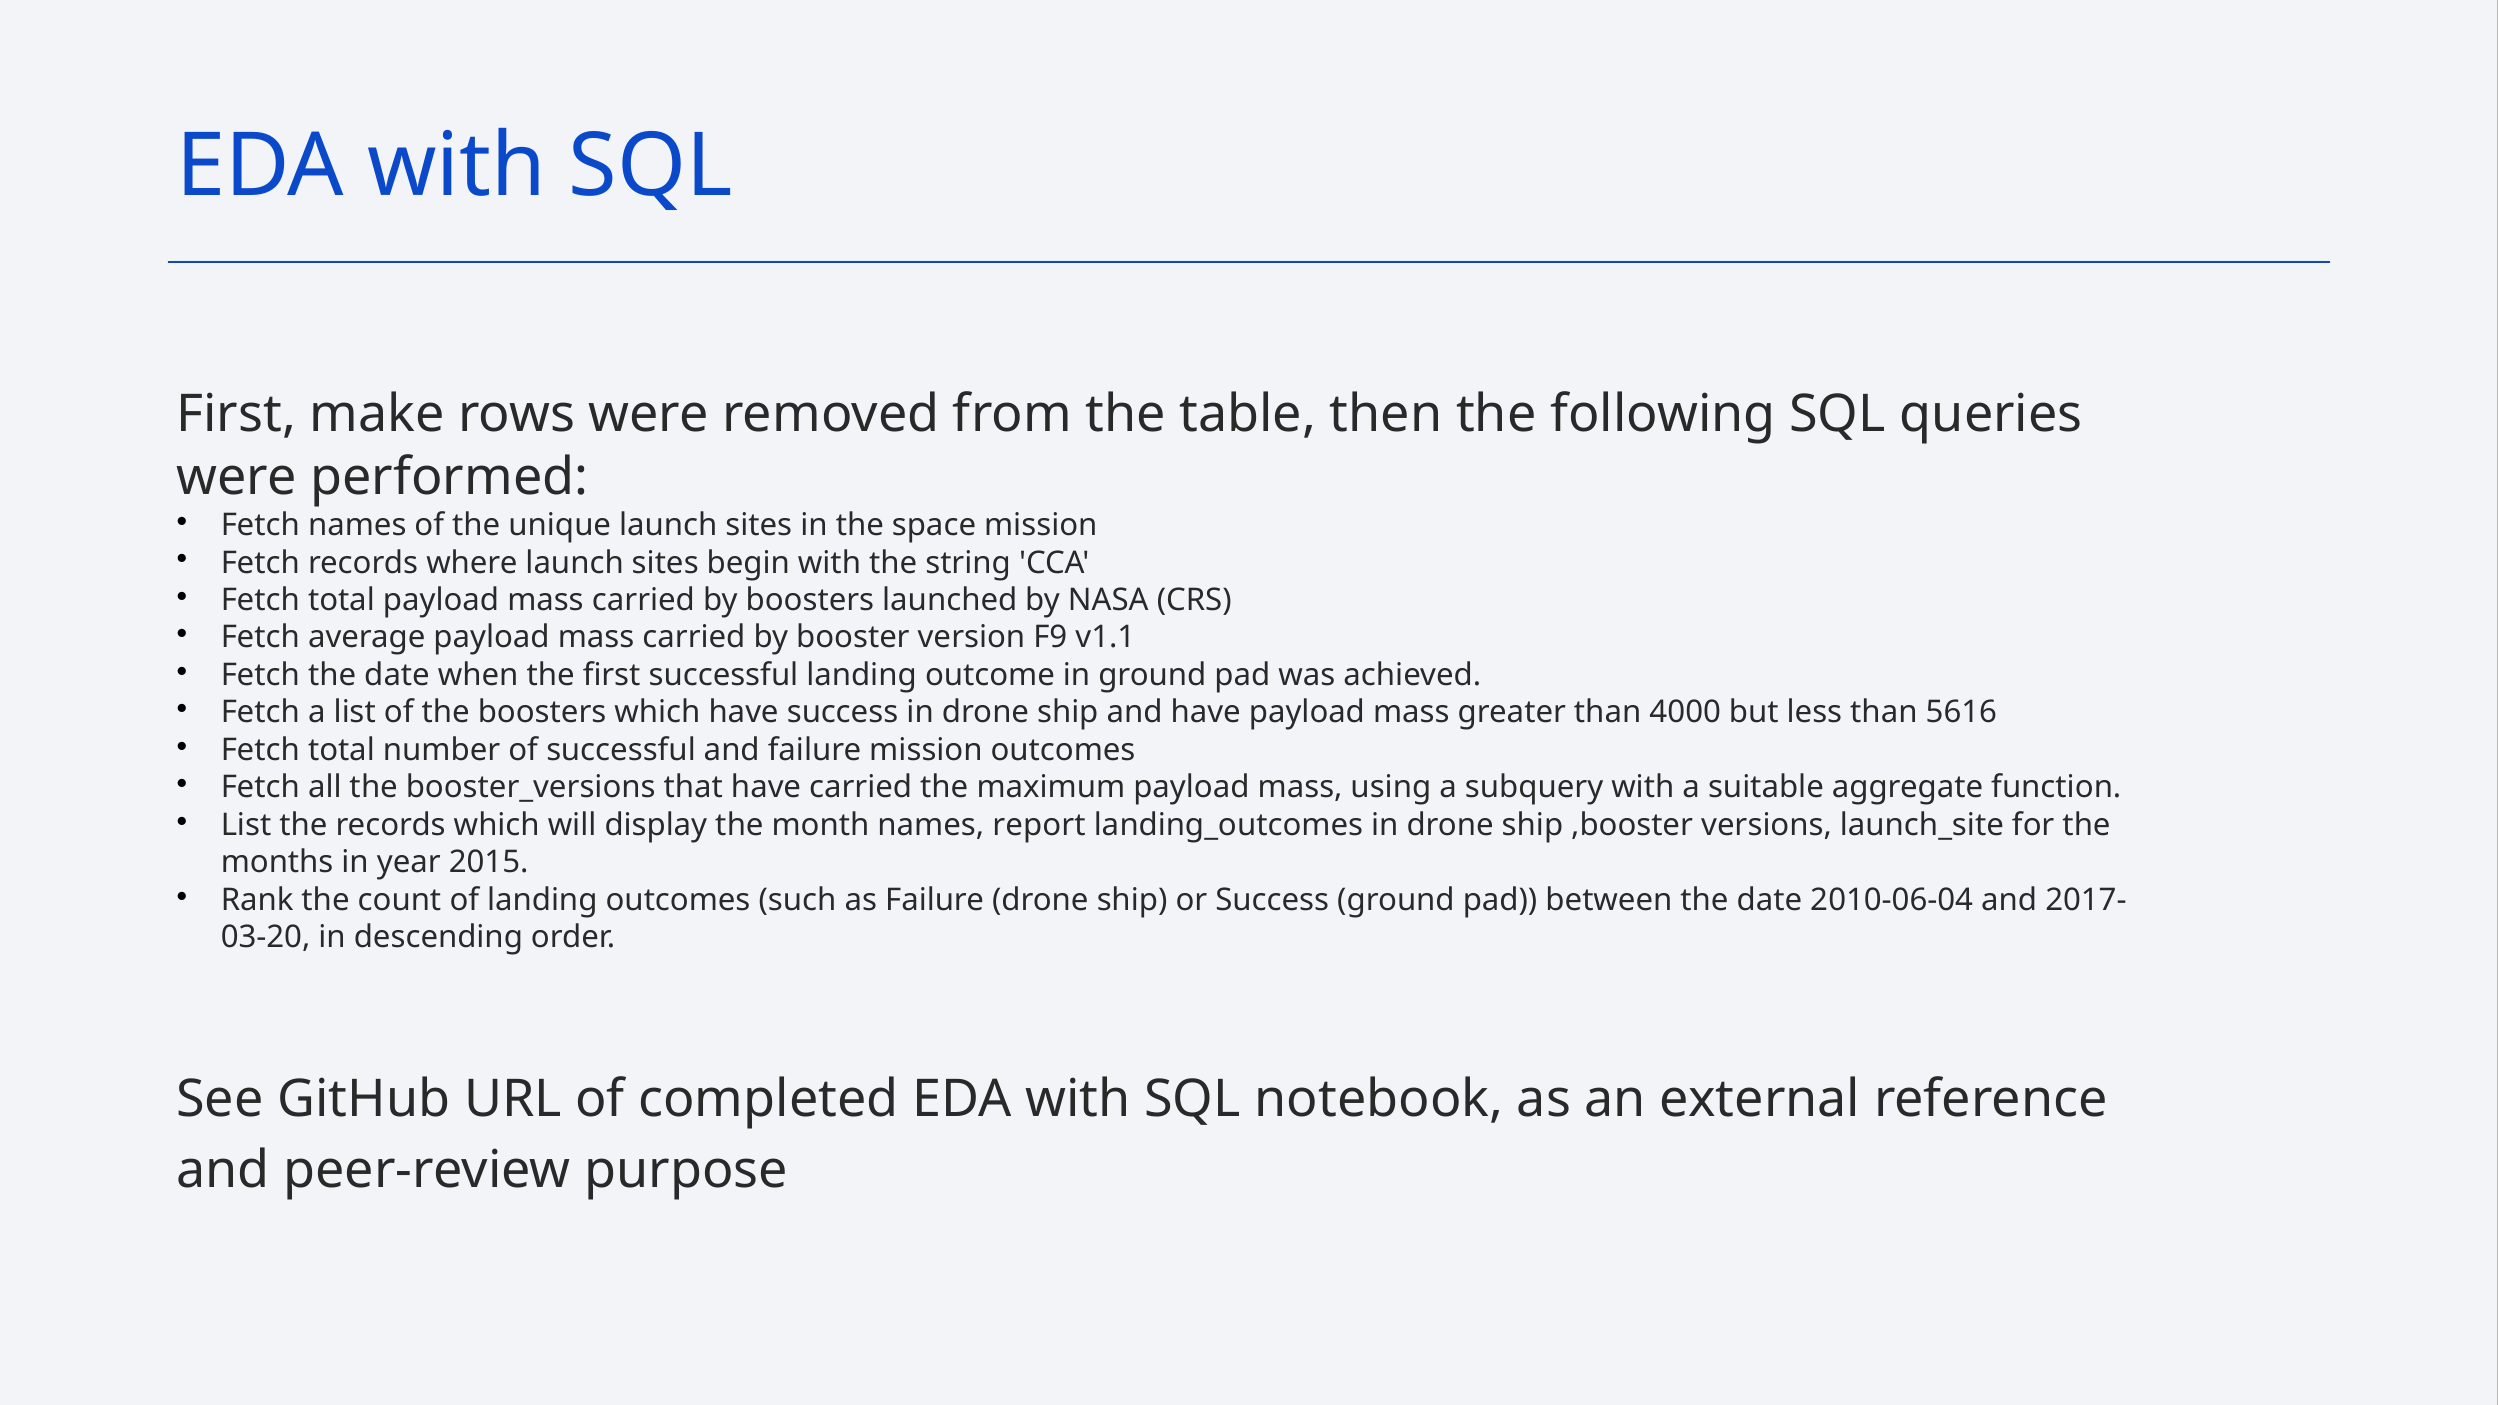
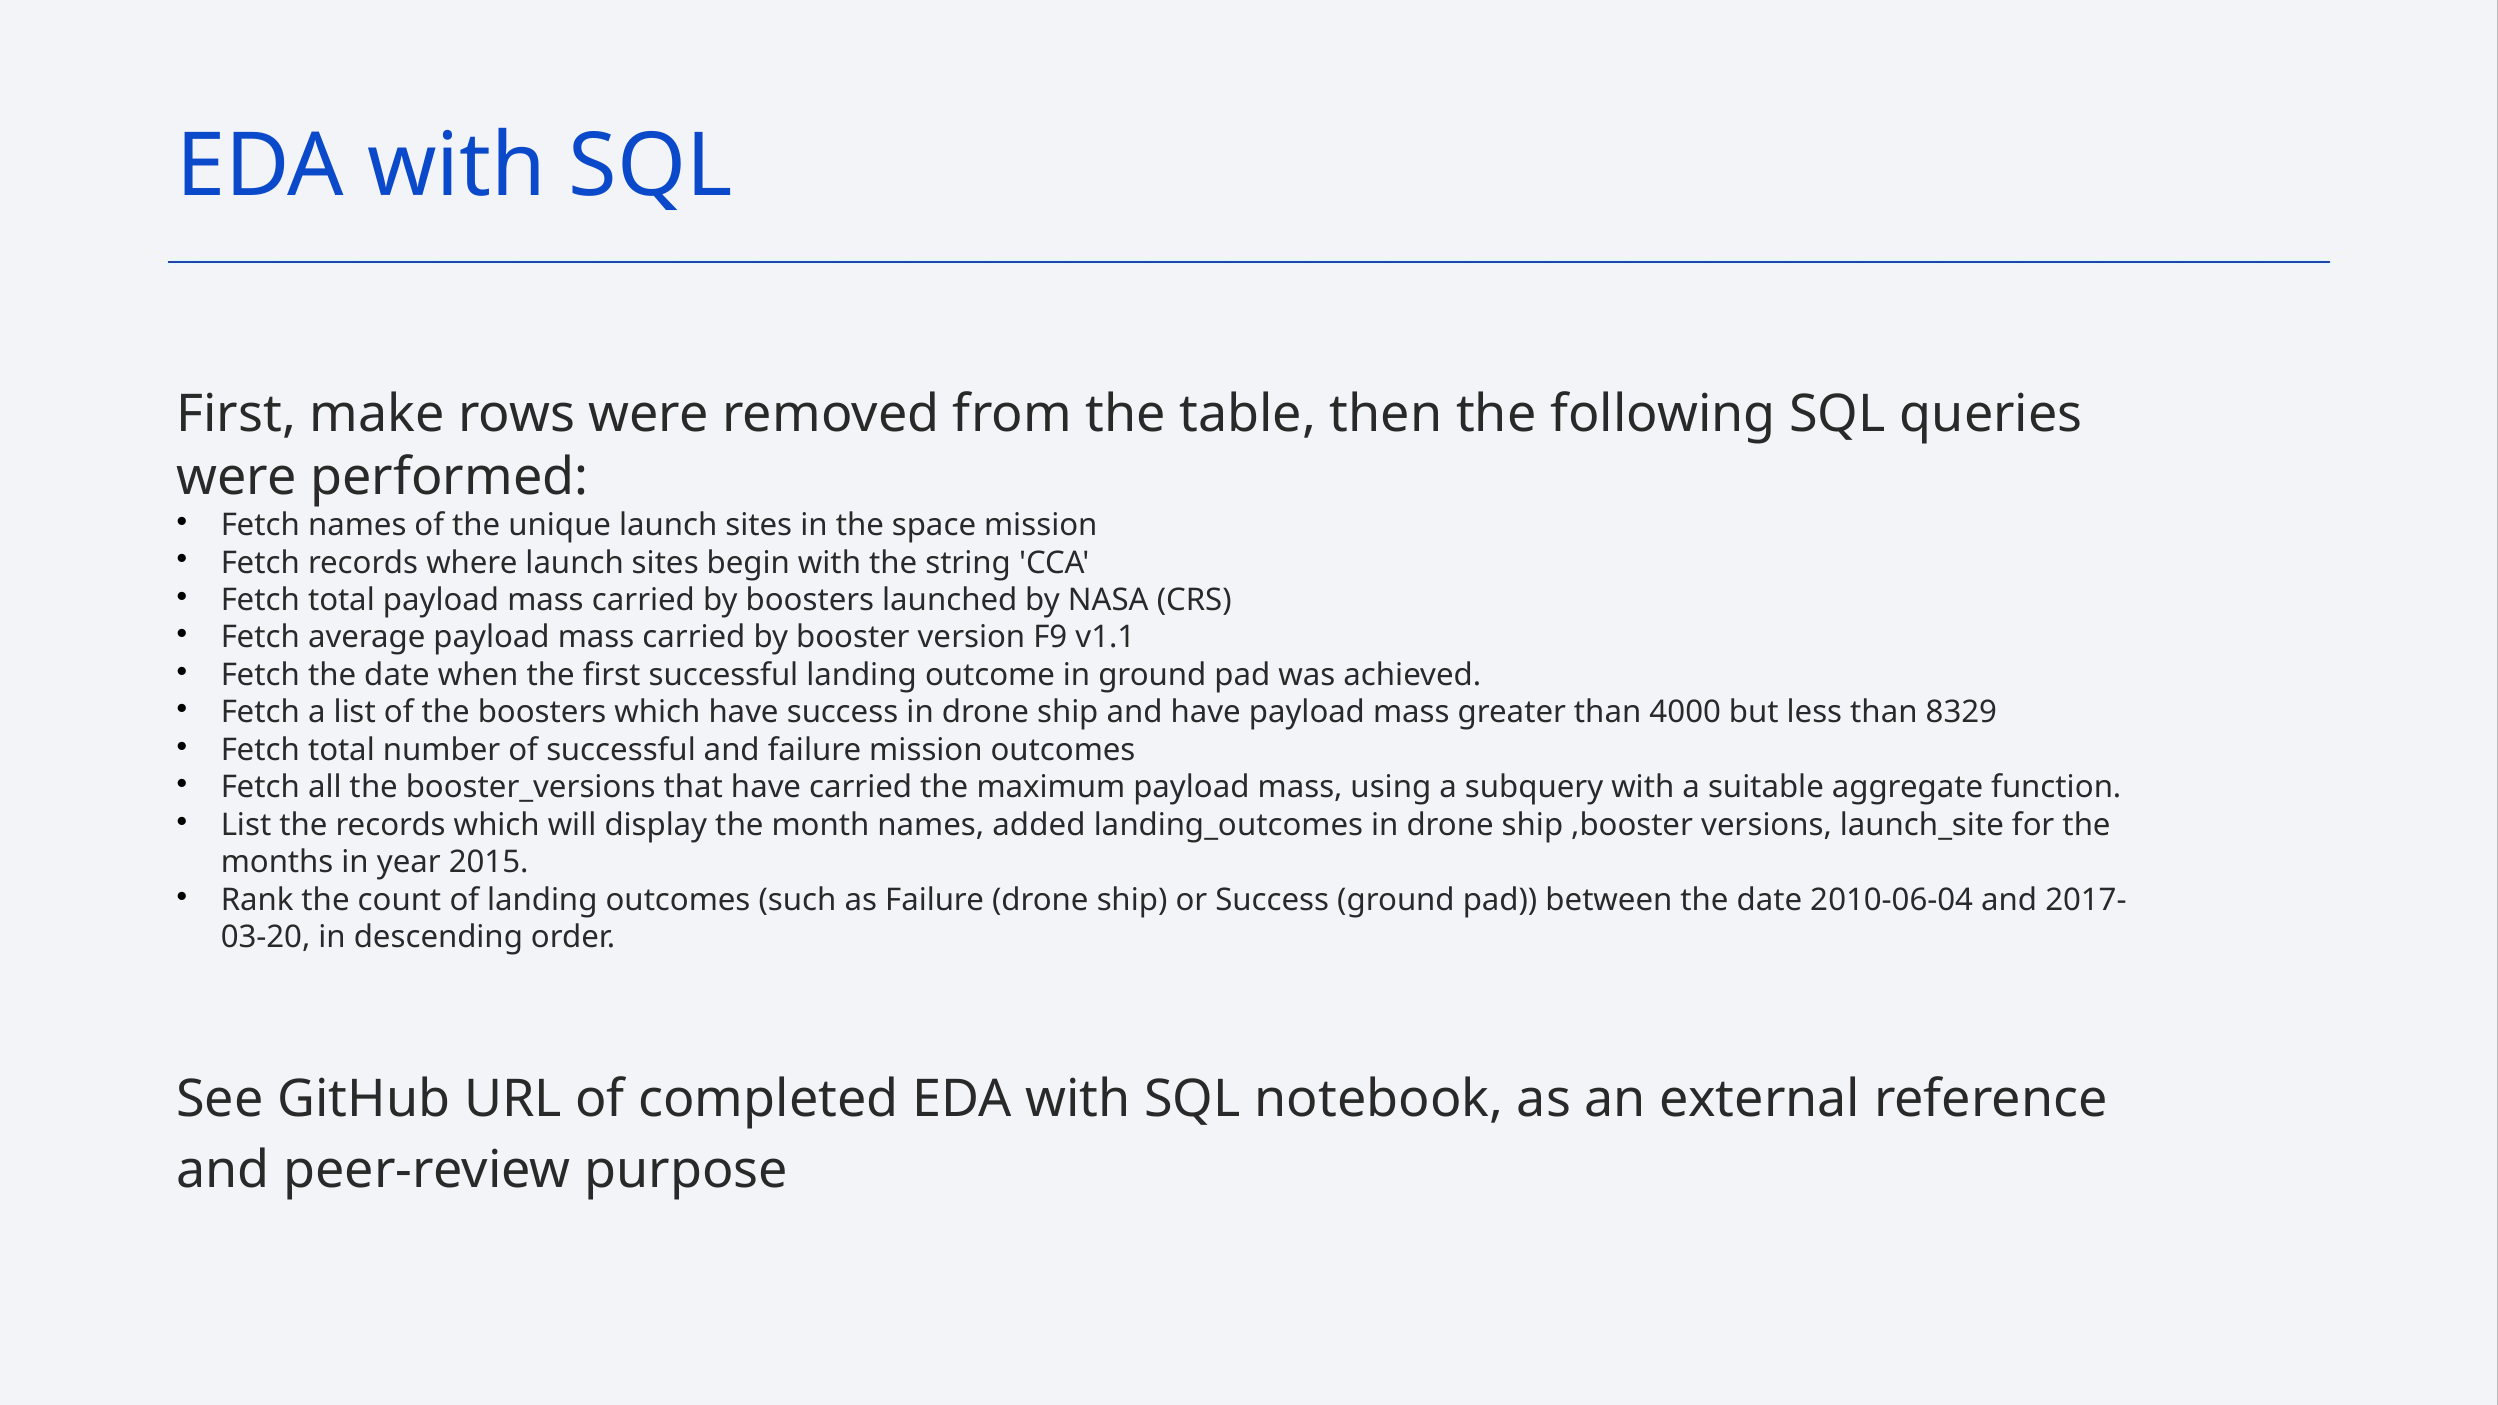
5616: 5616 -> 8329
report: report -> added
